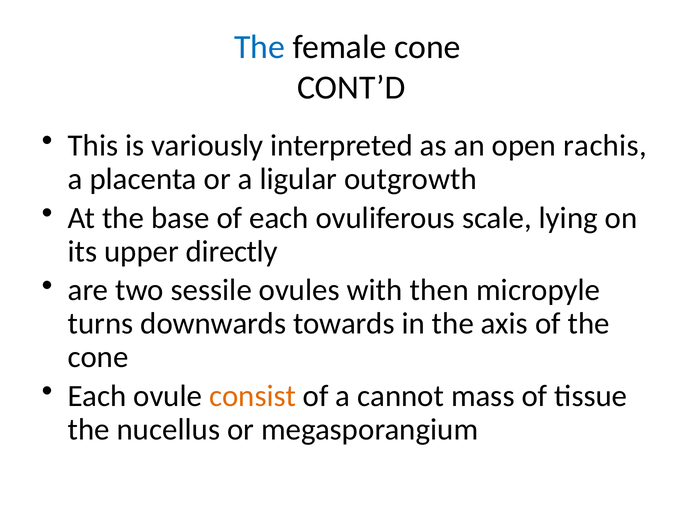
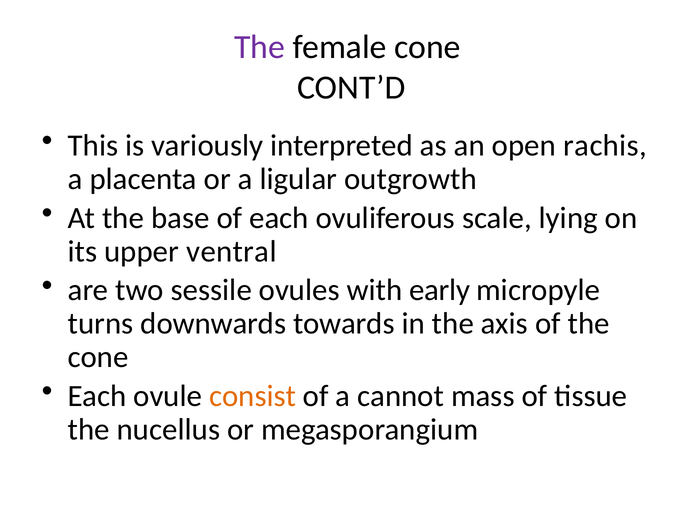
The at (260, 47) colour: blue -> purple
directly: directly -> ventral
then: then -> early
